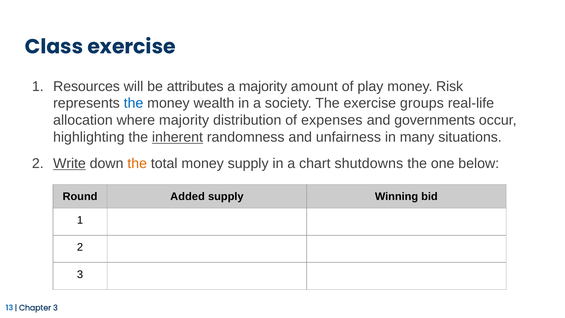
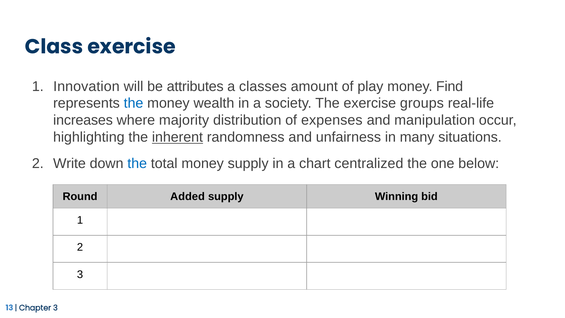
Resources: Resources -> Innovation
a majority: majority -> classes
Risk: Risk -> Find
allocation: allocation -> increases
governments: governments -> manipulation
Write underline: present -> none
the at (137, 164) colour: orange -> blue
shutdowns: shutdowns -> centralized
